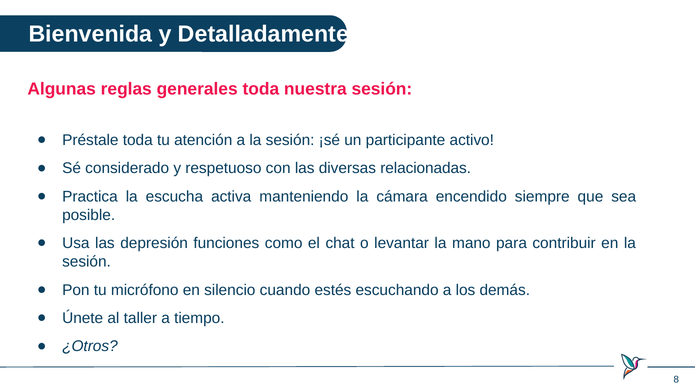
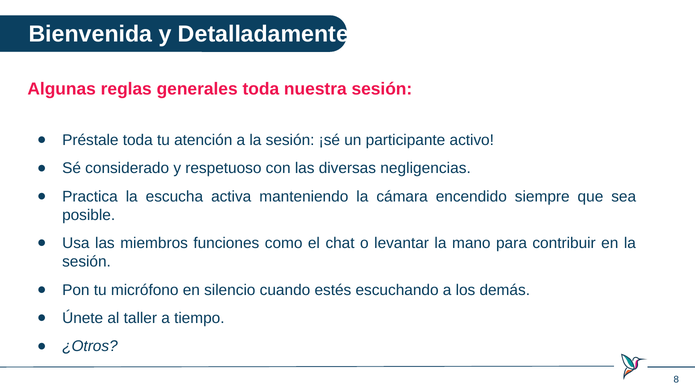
relacionadas: relacionadas -> negligencias
depresión: depresión -> miembros
